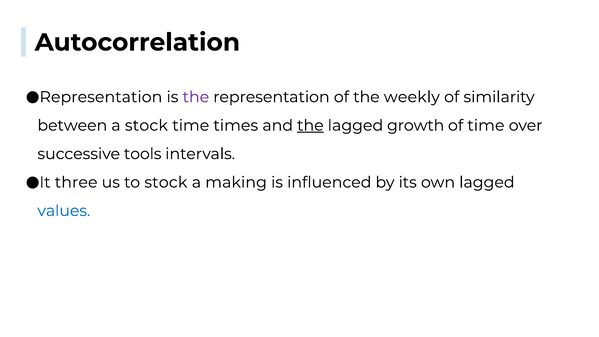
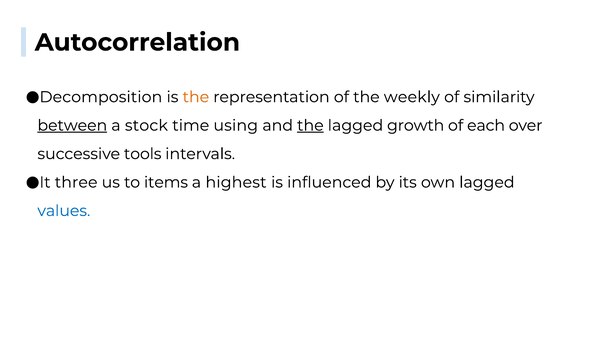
Representation at (101, 97): Representation -> Decomposition
the at (196, 97) colour: purple -> orange
between underline: none -> present
times: times -> using
of time: time -> each
to stock: stock -> items
making: making -> highest
